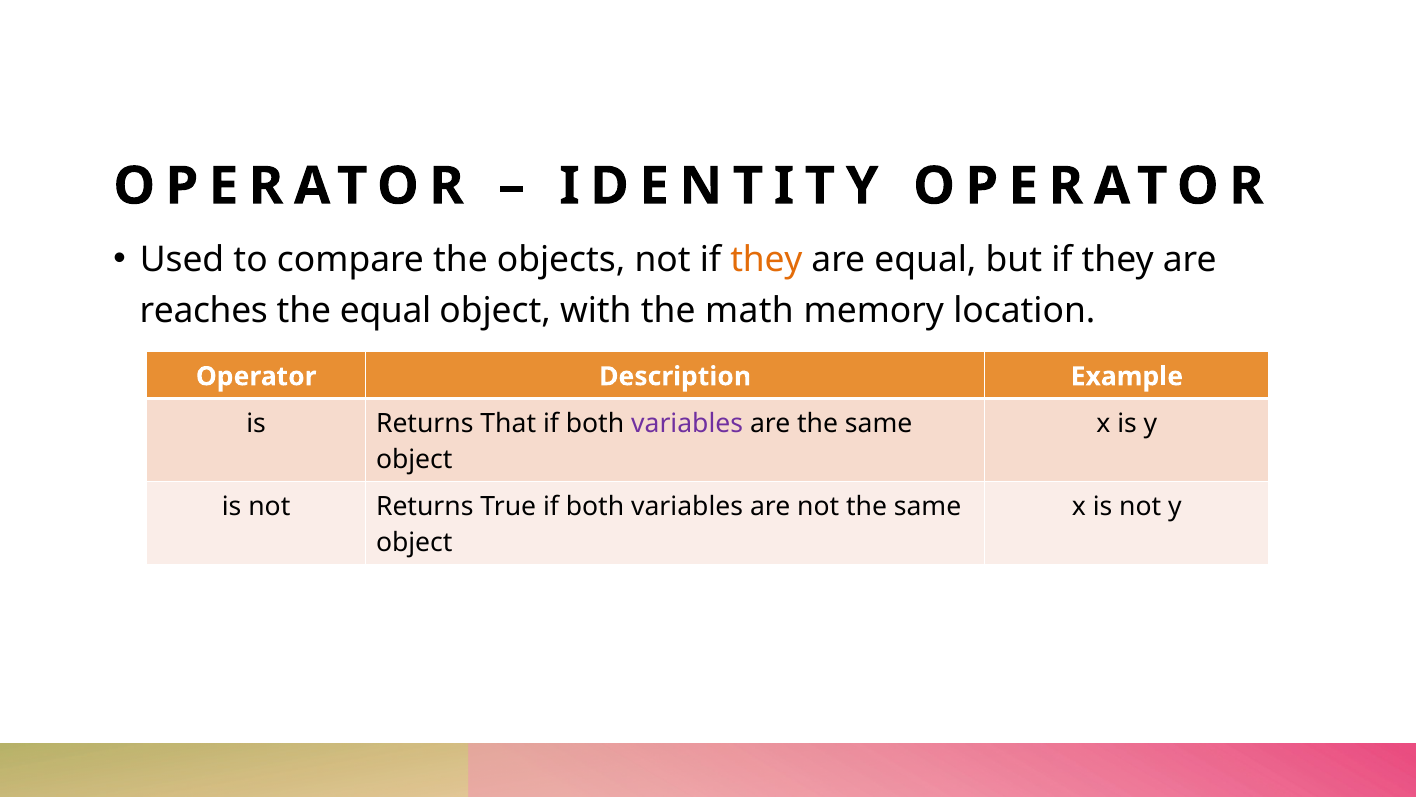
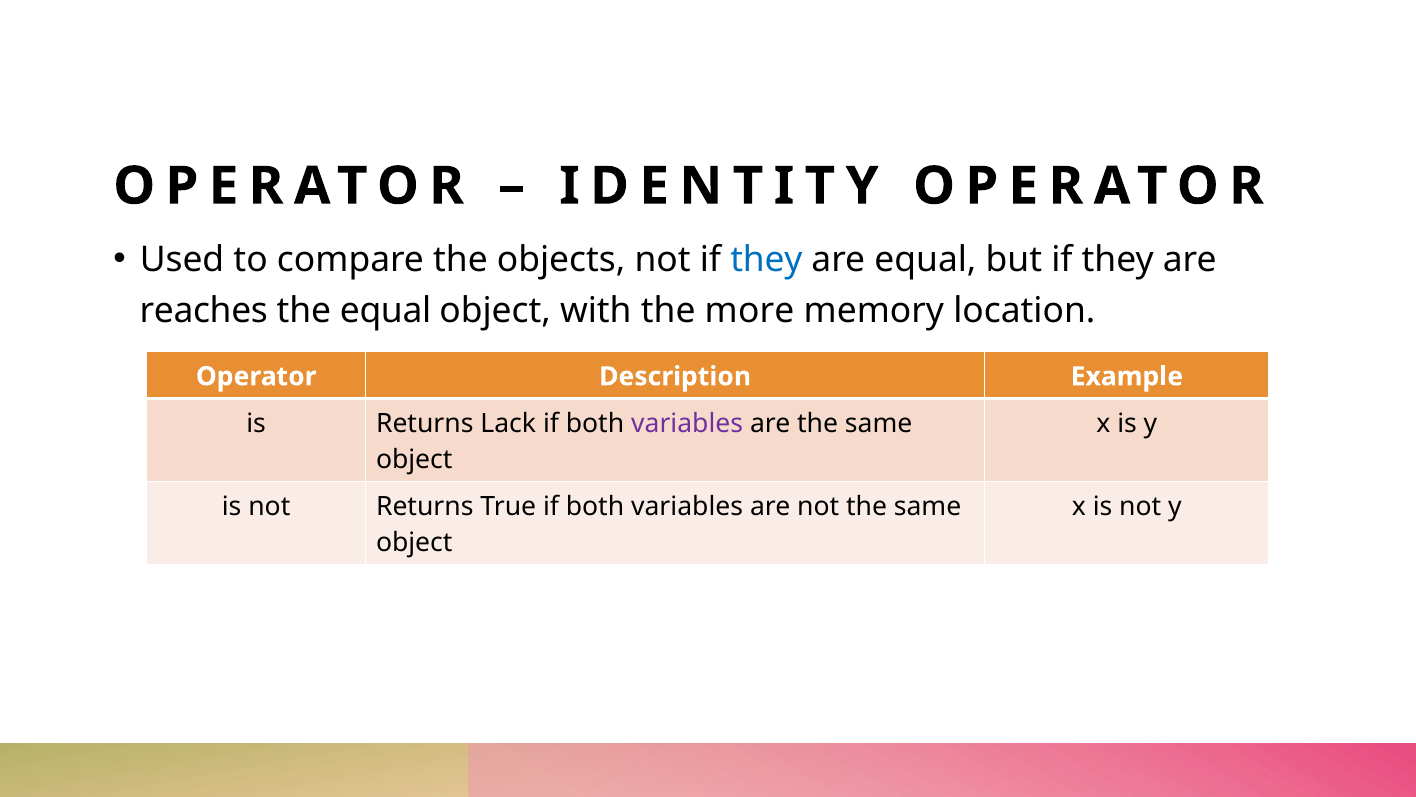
they at (766, 260) colour: orange -> blue
math: math -> more
That: That -> Lack
